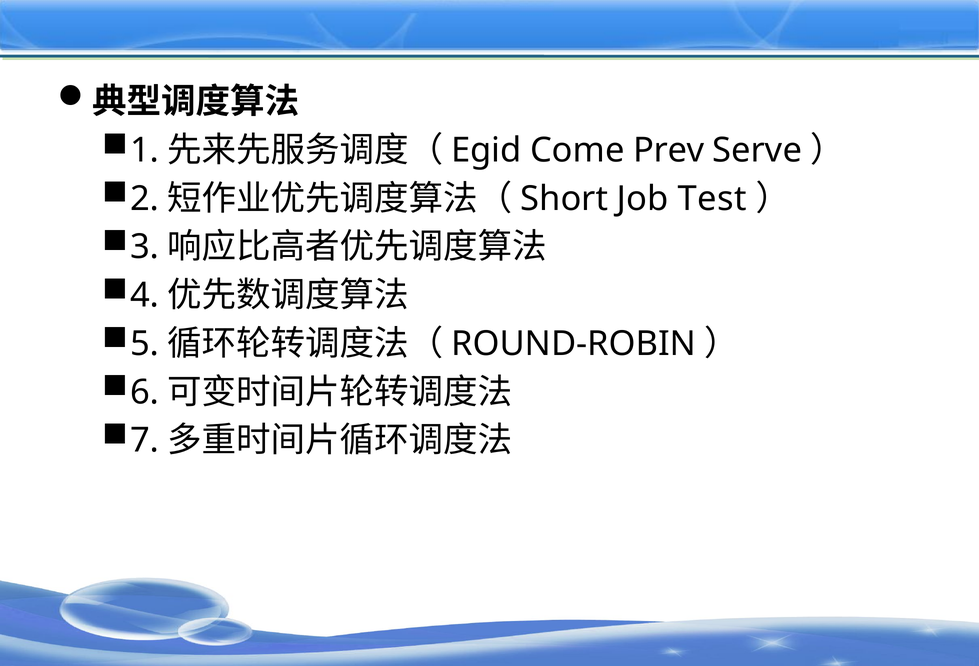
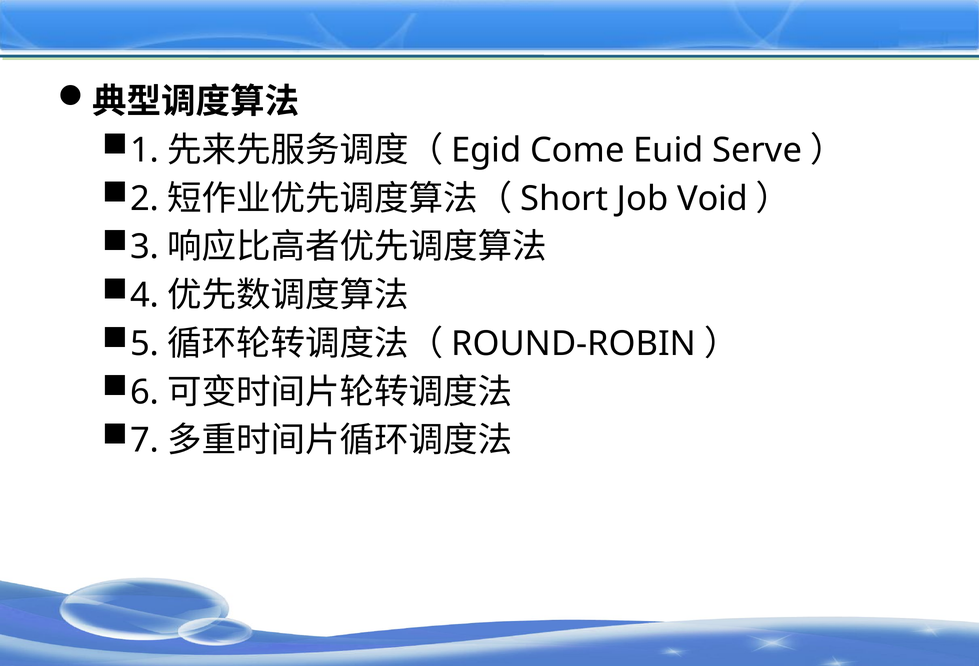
Prev: Prev -> Euid
Test: Test -> Void
